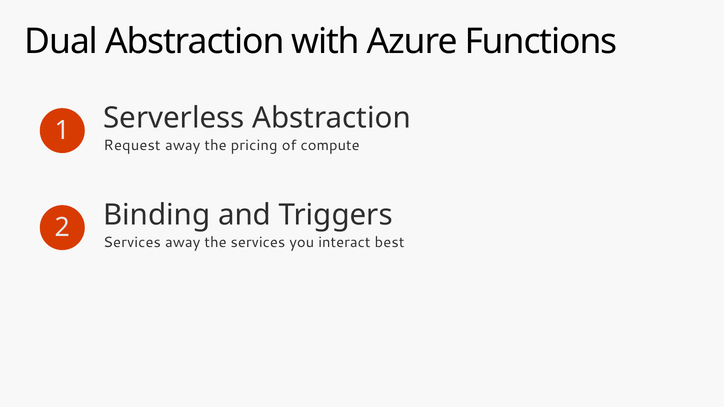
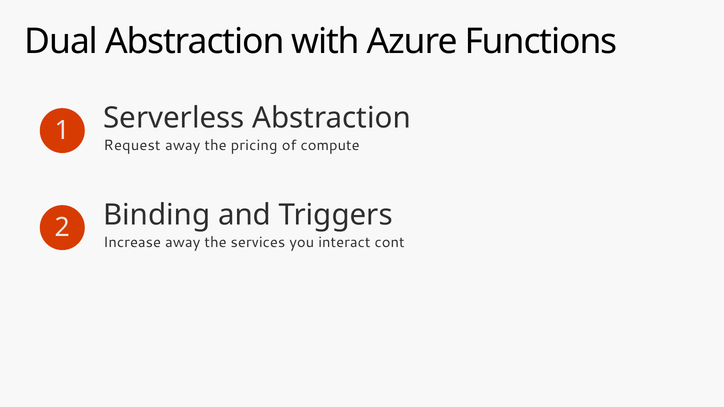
Services at (132, 242): Services -> Increase
best: best -> cont
